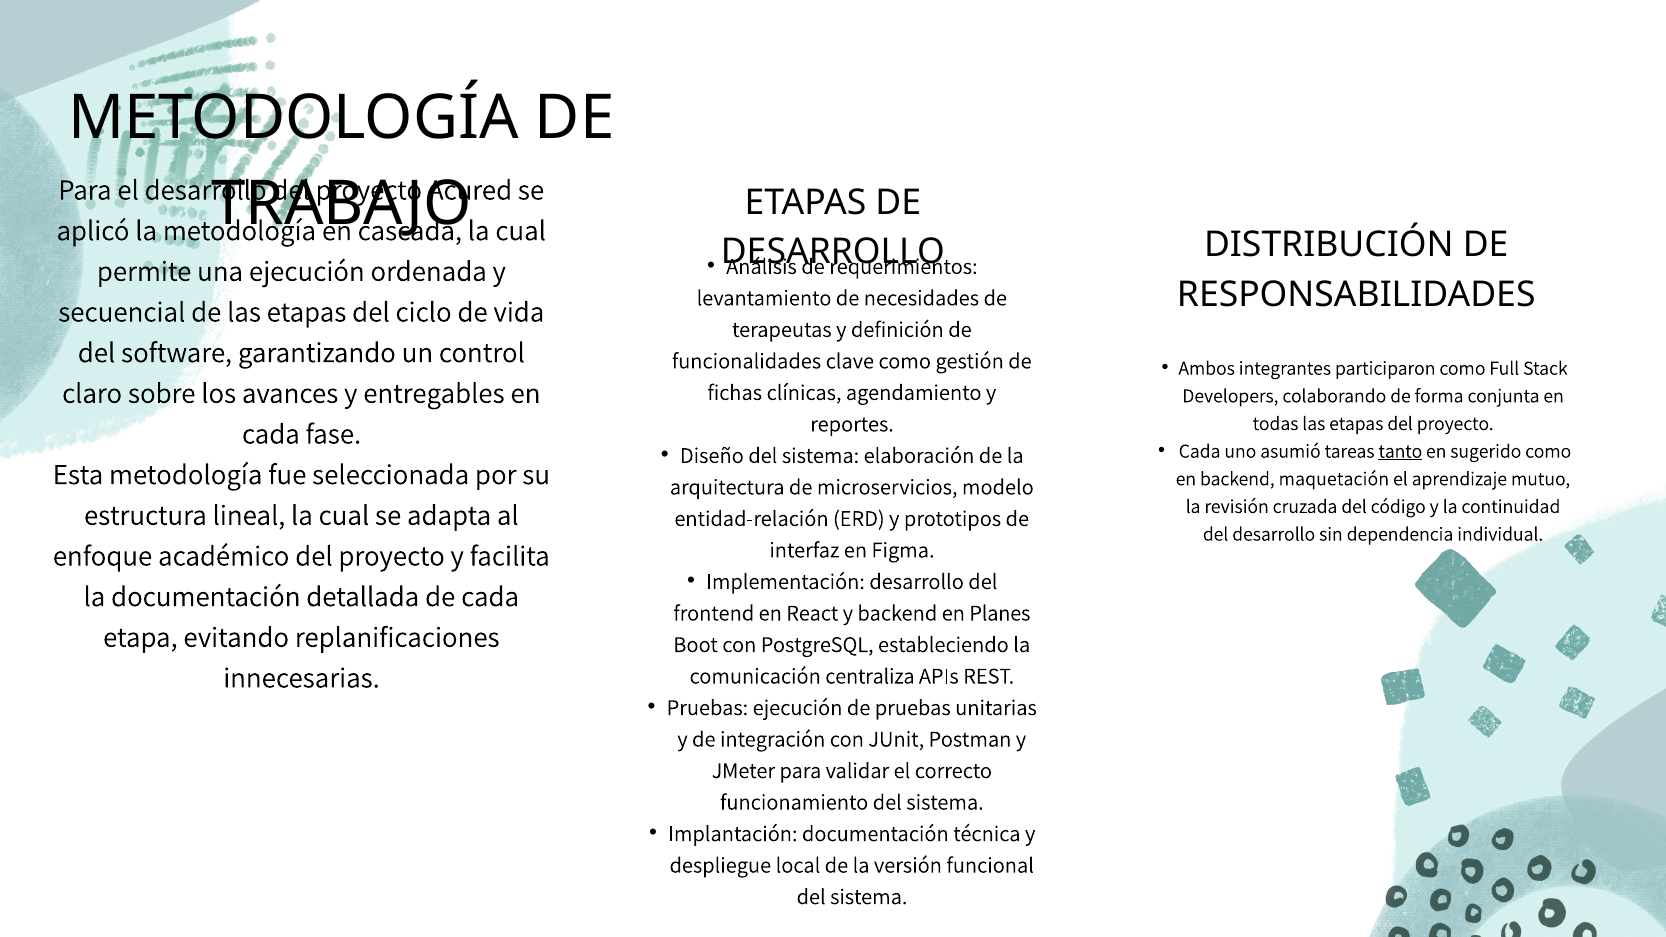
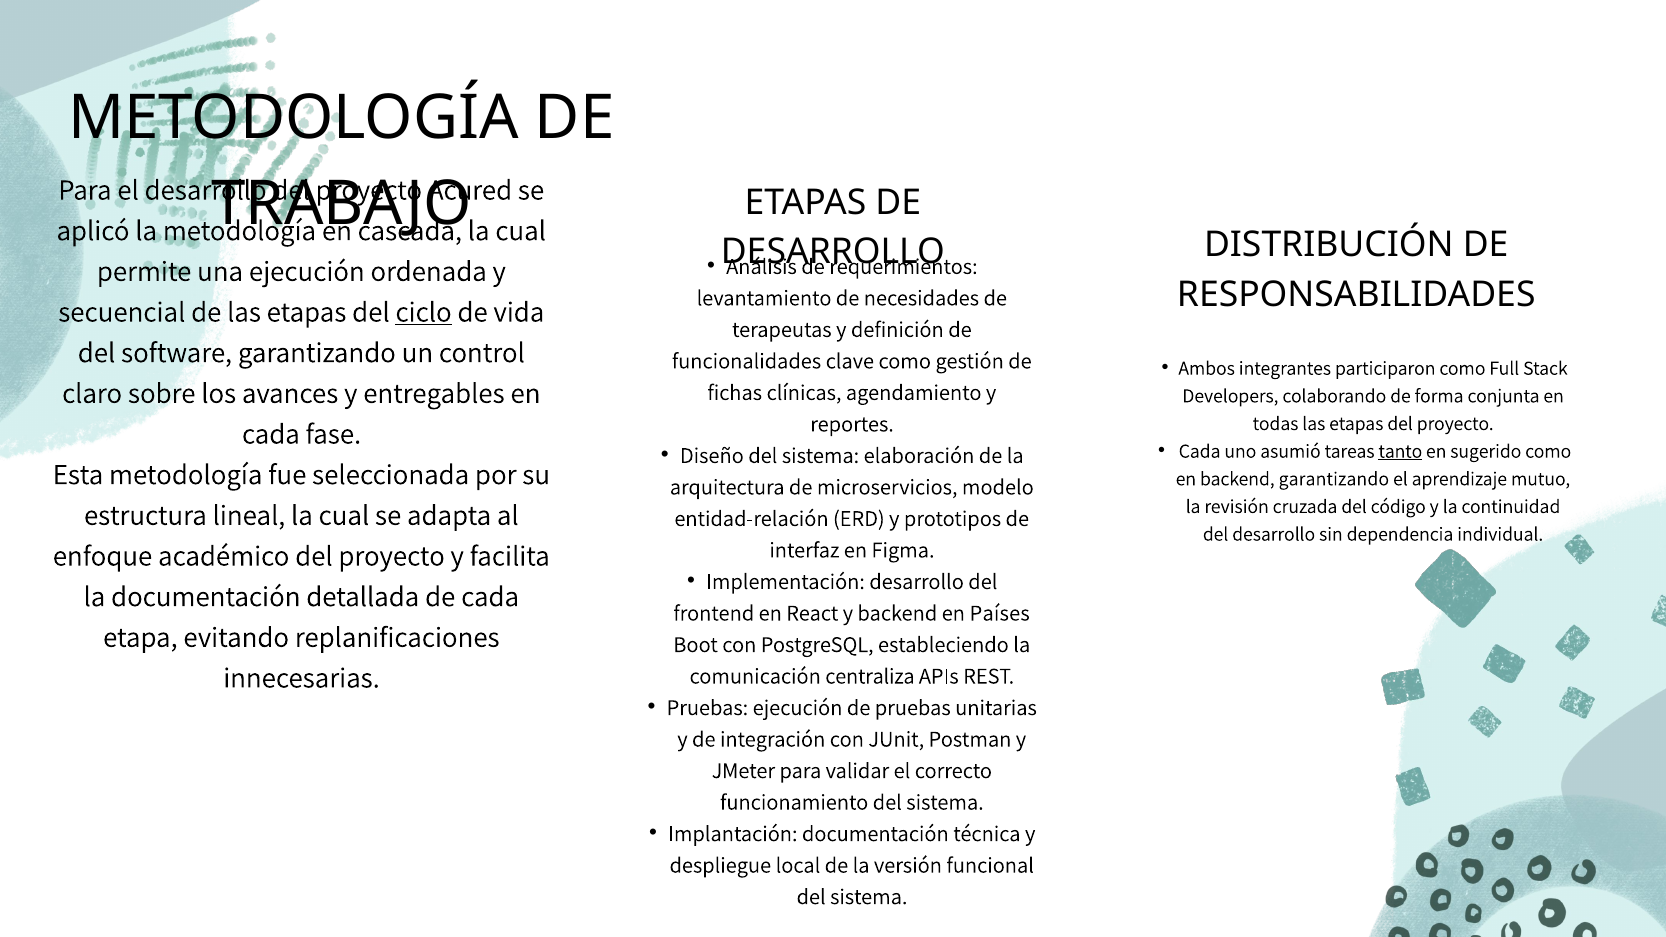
ciclo underline: none -> present
backend maquetación: maquetación -> garantizando
Planes: Planes -> Países
